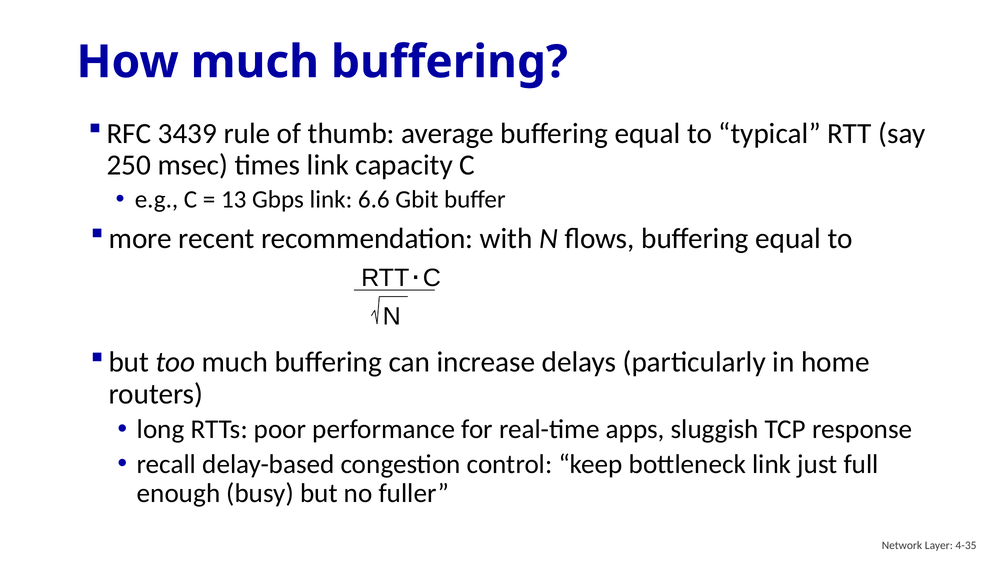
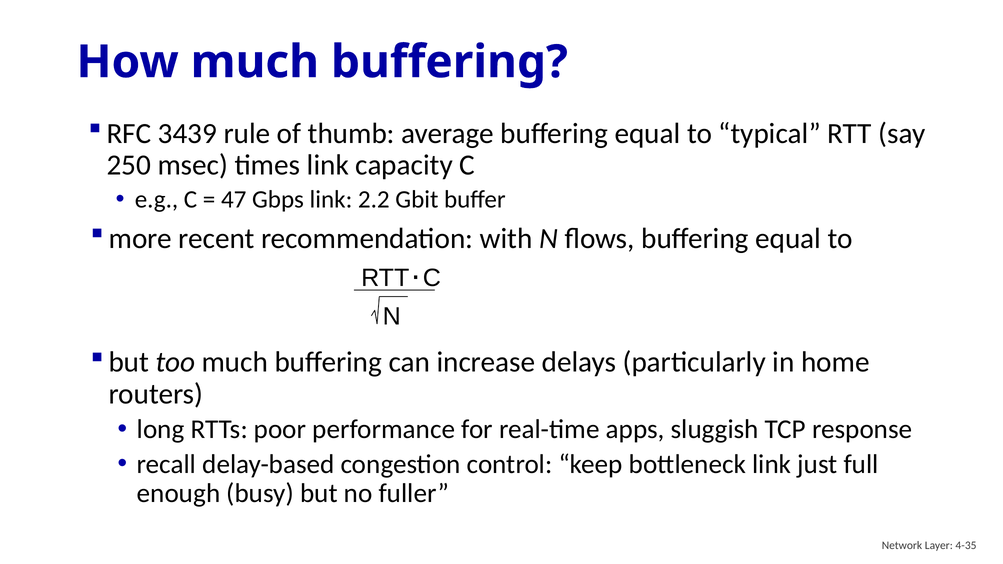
13: 13 -> 47
6.6: 6.6 -> 2.2
